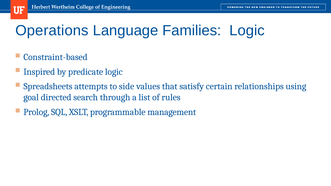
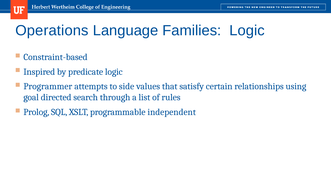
Spreadsheets: Spreadsheets -> Programmer
management: management -> independent
